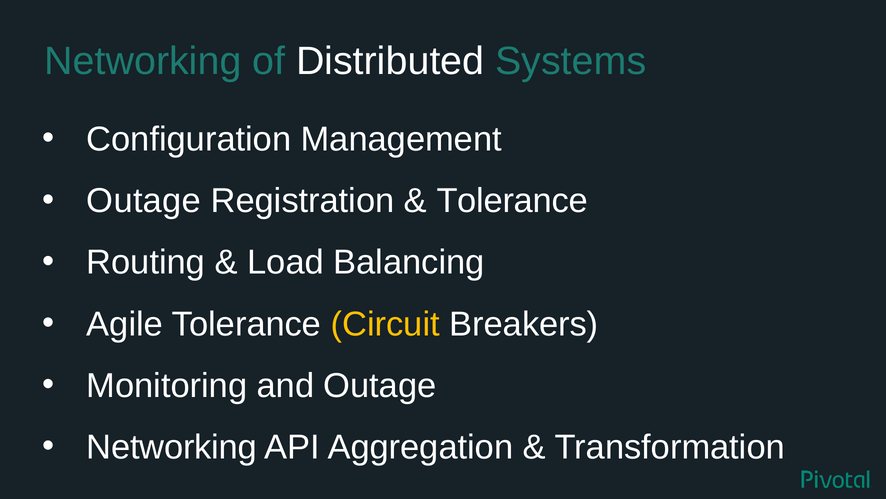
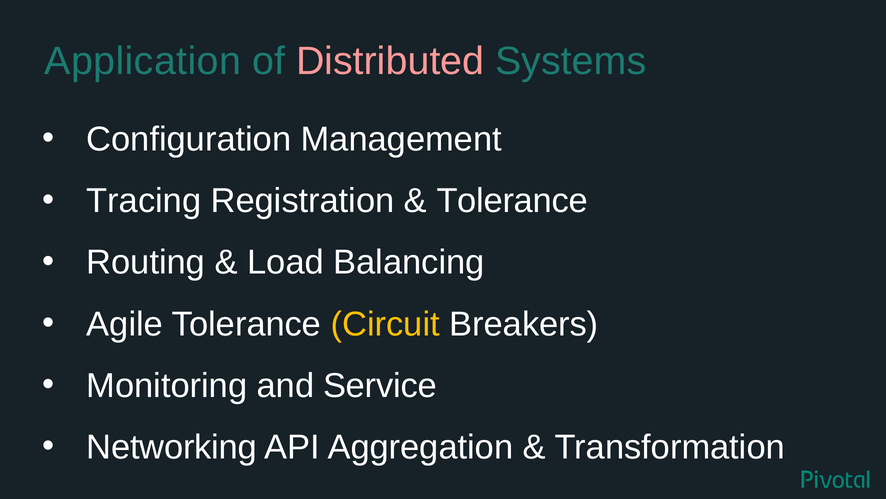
Networking at (143, 61): Networking -> Application
Distributed colour: white -> pink
Outage at (144, 201): Outage -> Tracing
and Outage: Outage -> Service
